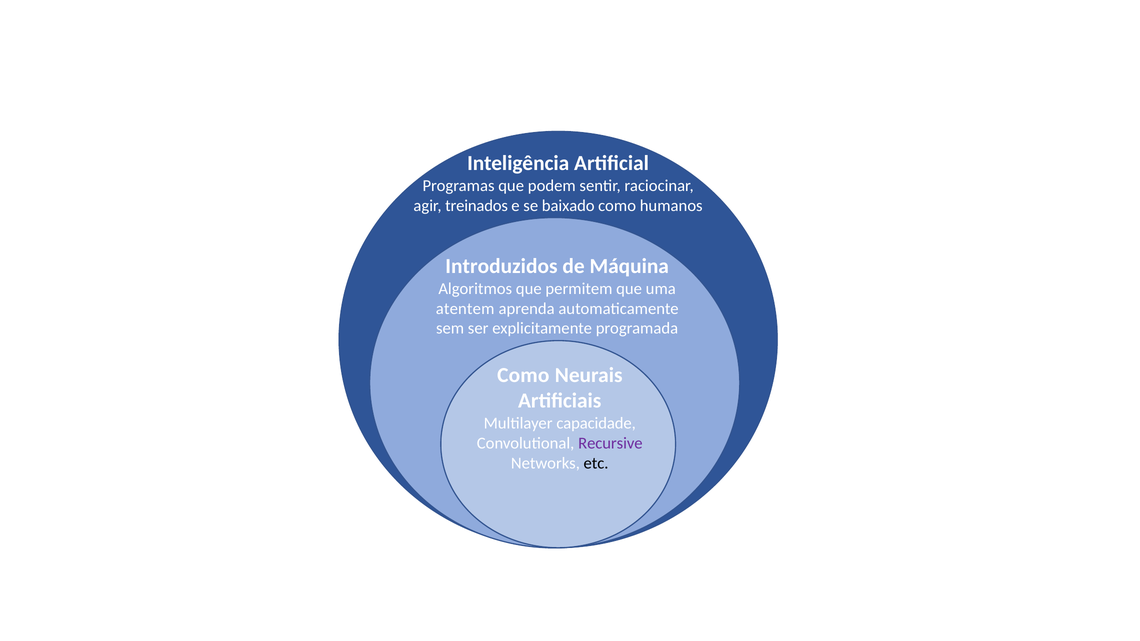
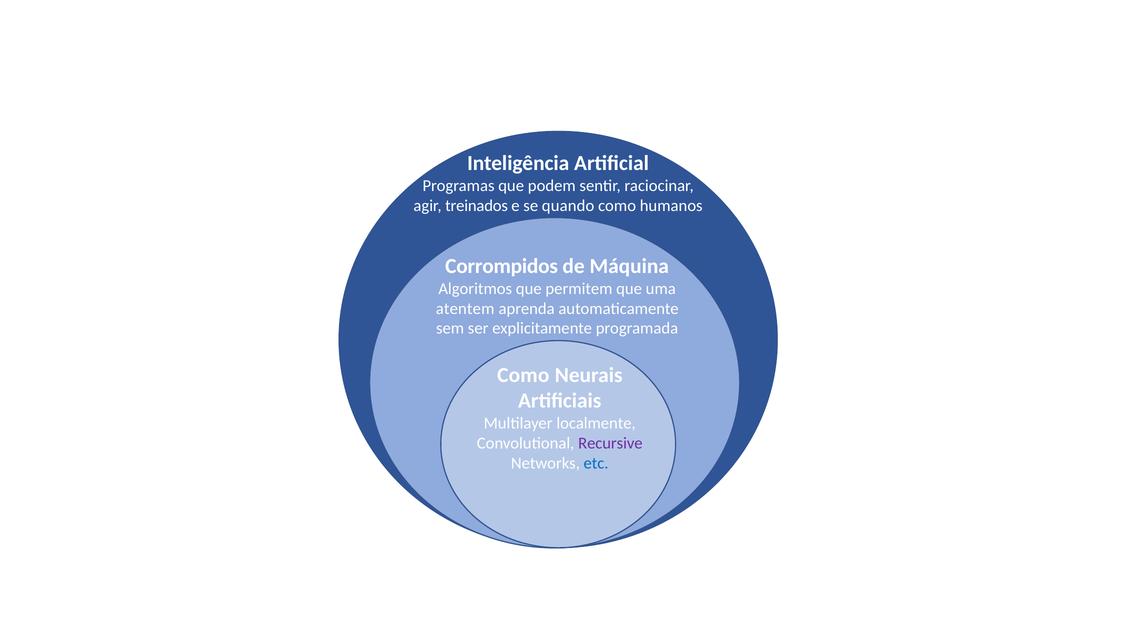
baixado: baixado -> quando
Introduzidos: Introduzidos -> Corrompidos
capacidade: capacidade -> localmente
etc colour: black -> blue
